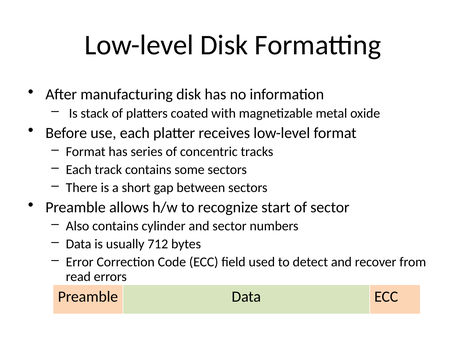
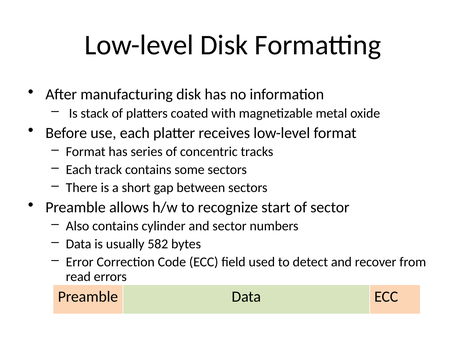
712: 712 -> 582
